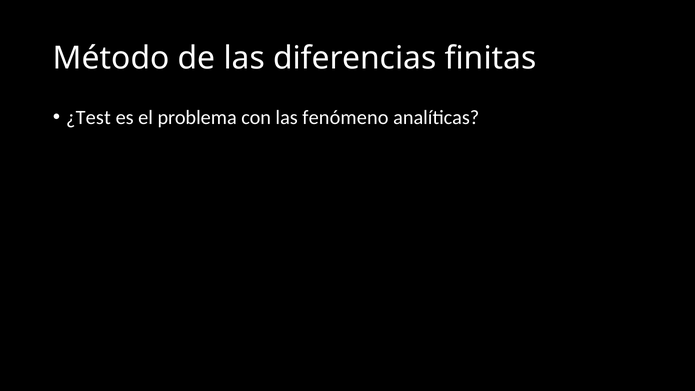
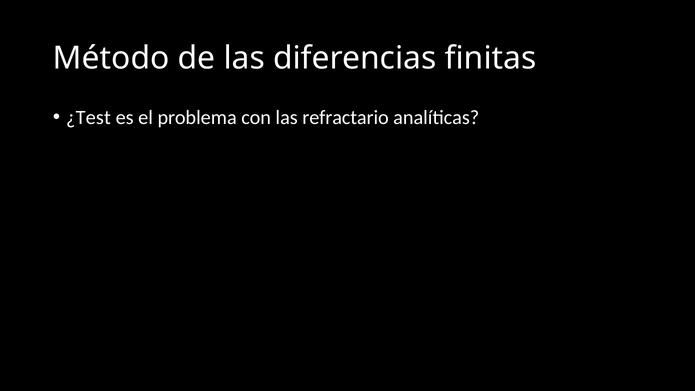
fenómeno: fenómeno -> refractario
